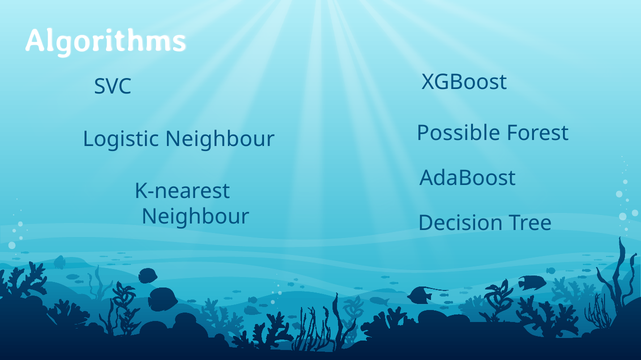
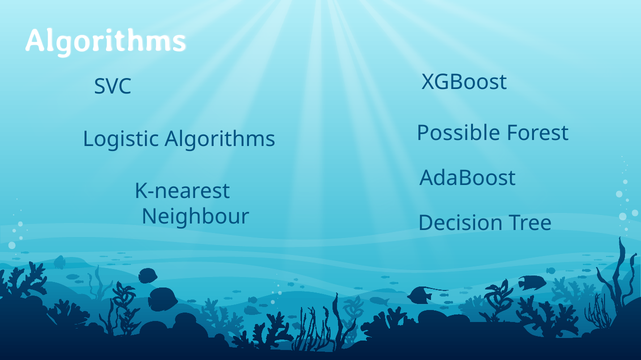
Logistic Neighbour: Neighbour -> Algorithms
